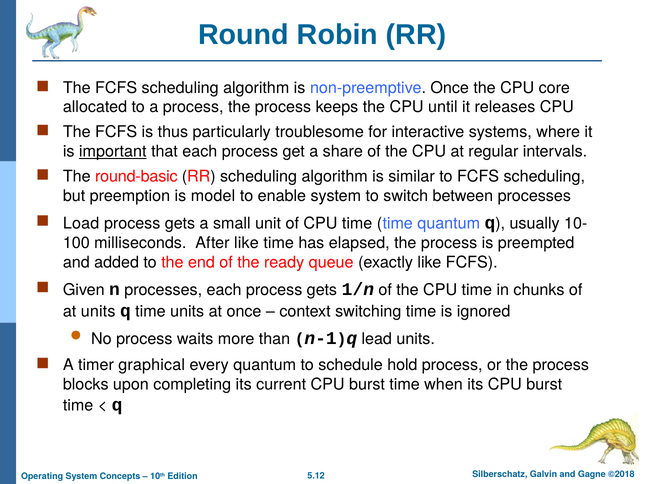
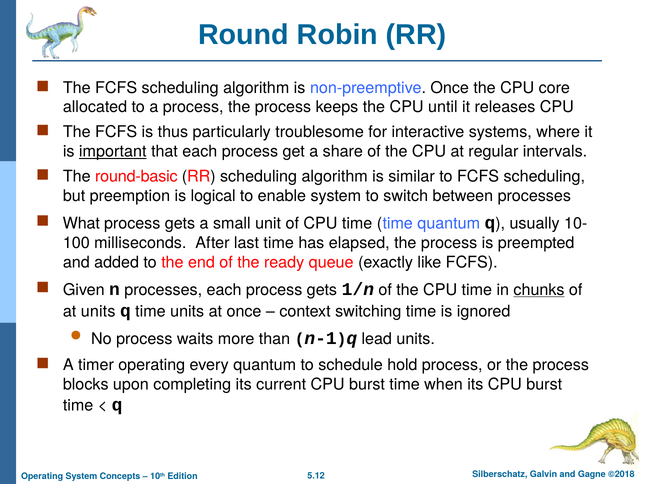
model: model -> logical
Load: Load -> What
After like: like -> last
chunks underline: none -> present
timer graphical: graphical -> operating
